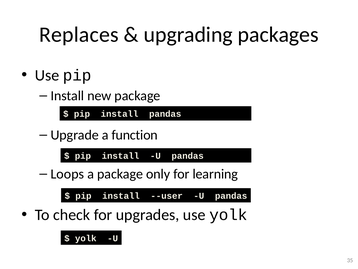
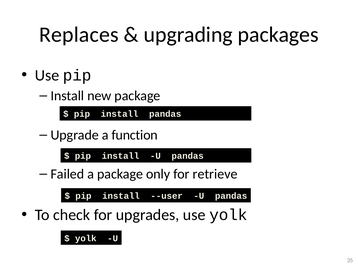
Loops: Loops -> Failed
learning: learning -> retrieve
